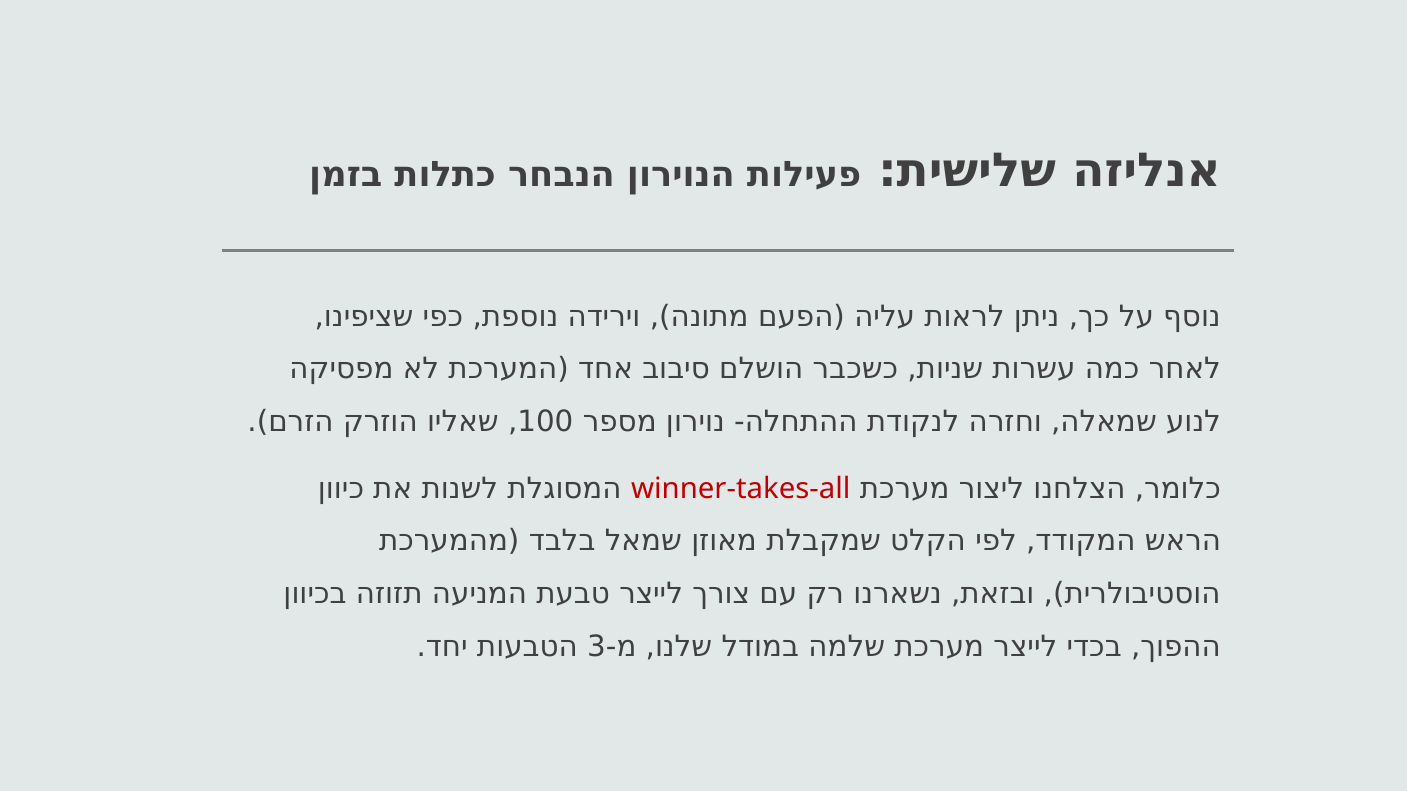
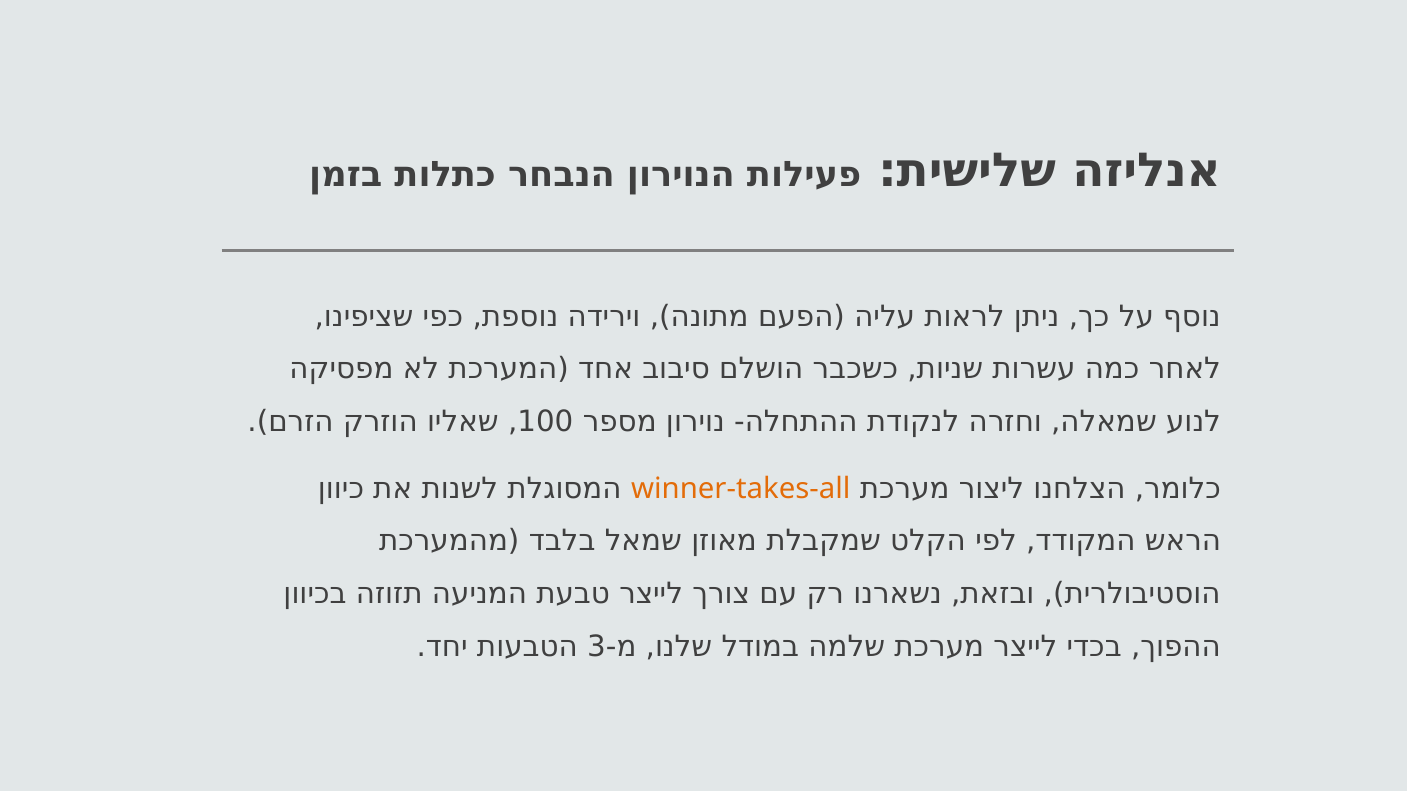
winner-takes-all colour: red -> orange
